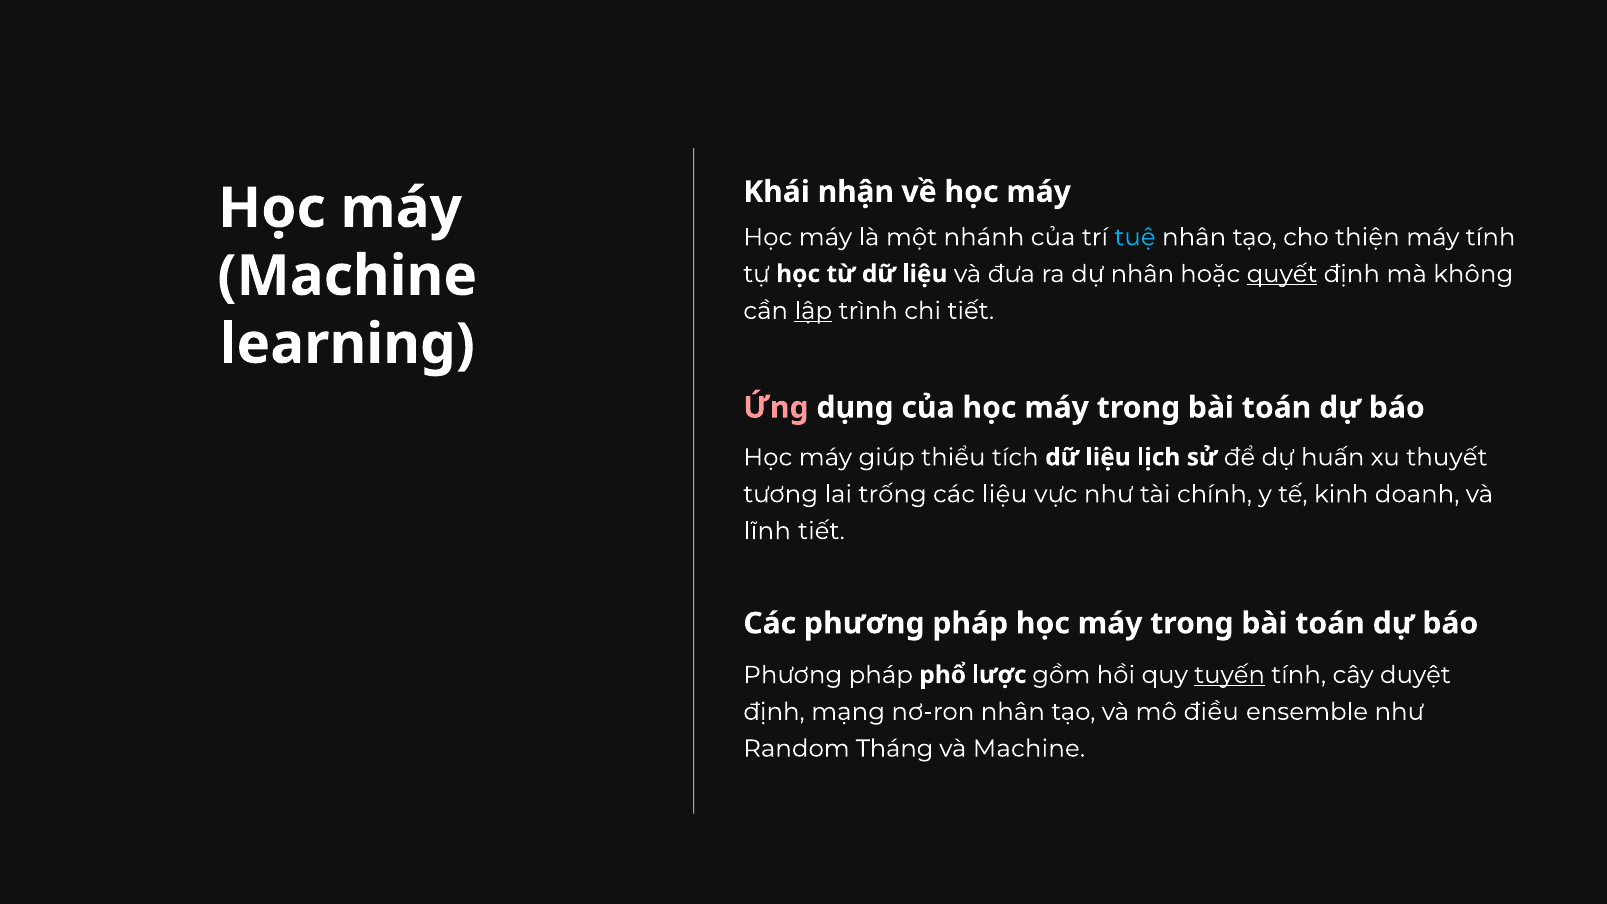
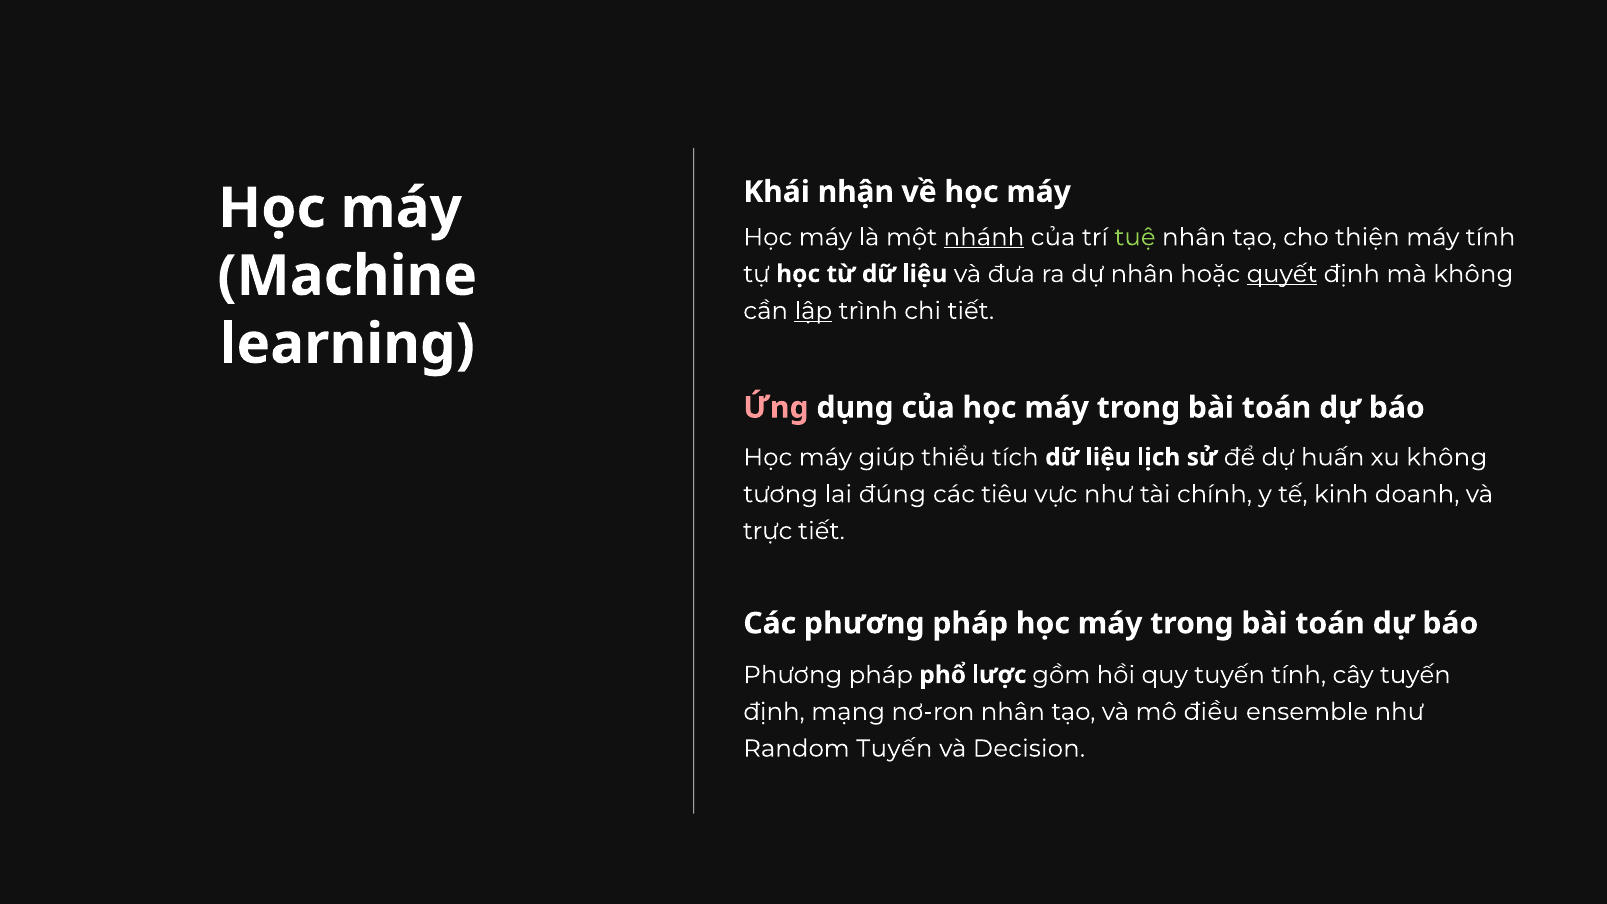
nhánh underline: none -> present
tuệ colour: light blue -> light green
xu thuyết: thuyết -> không
trống: trống -> đúng
các liệu: liệu -> tiêu
lĩnh: lĩnh -> trực
tuyến at (1230, 675) underline: present -> none
cây duyệt: duyệt -> tuyến
Random Tháng: Tháng -> Tuyến
và Machine: Machine -> Decision
